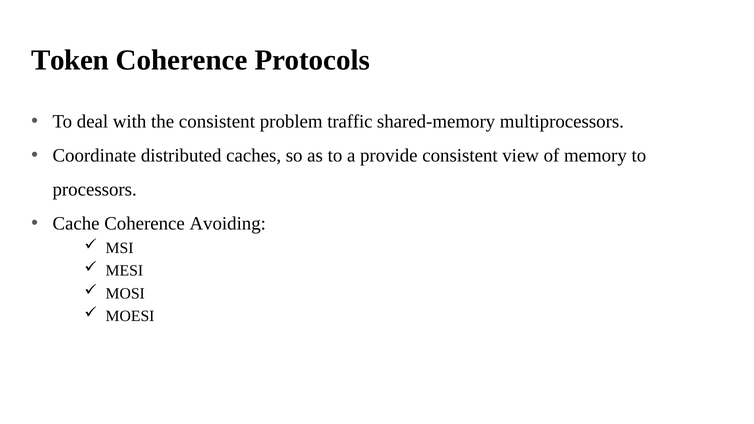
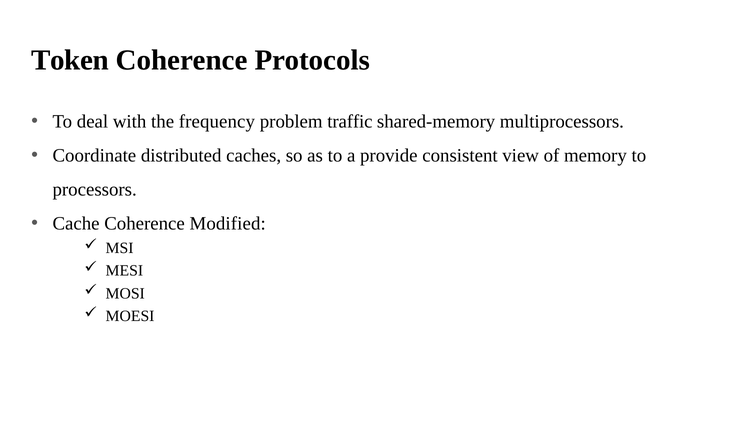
the consistent: consistent -> frequency
Avoiding: Avoiding -> Modified
